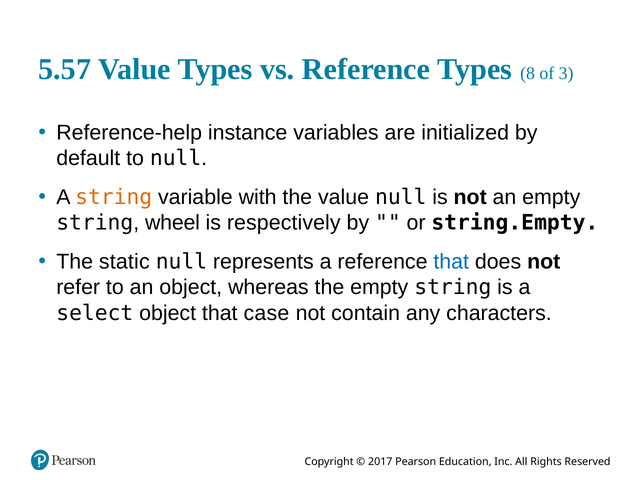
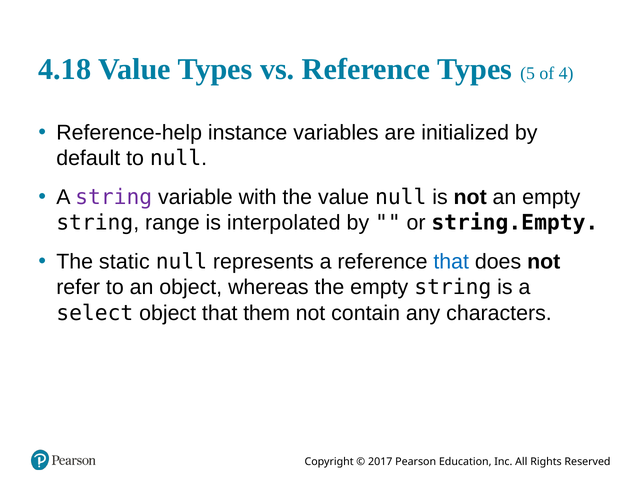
5.57: 5.57 -> 4.18
8: 8 -> 5
3: 3 -> 4
string at (114, 197) colour: orange -> purple
wheel: wheel -> range
respectively: respectively -> interpolated
case: case -> them
